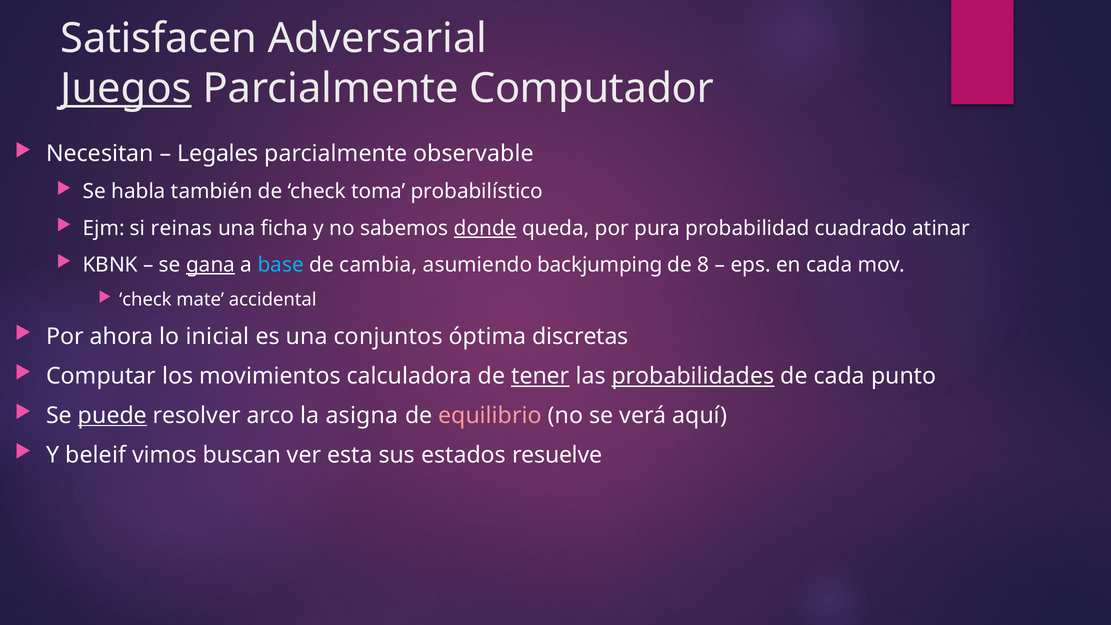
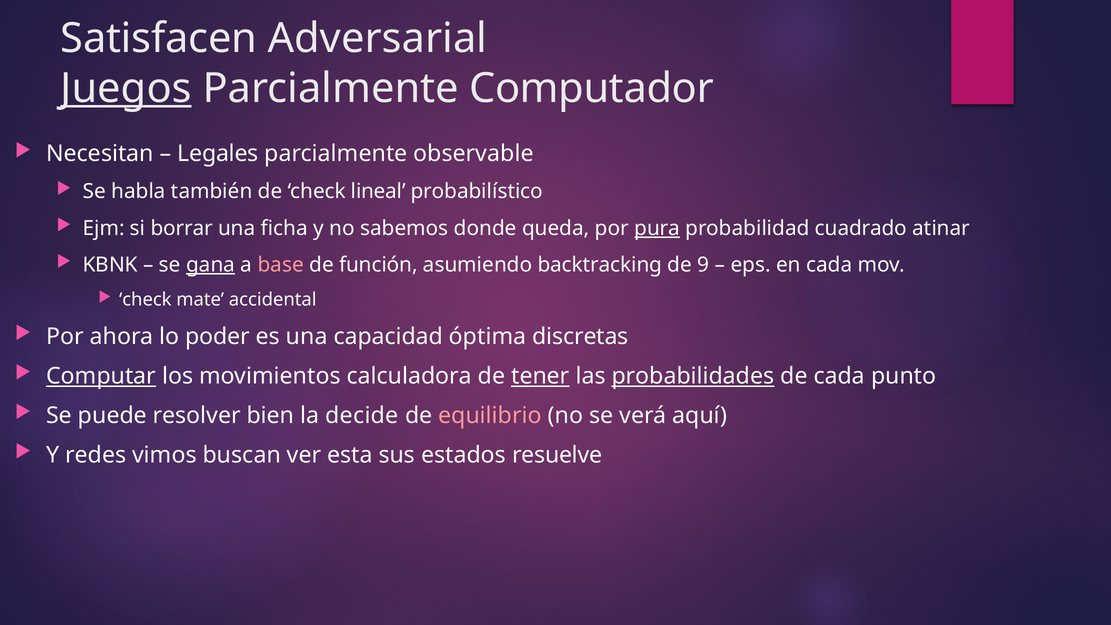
toma: toma -> lineal
reinas: reinas -> borrar
donde underline: present -> none
pura underline: none -> present
base colour: light blue -> pink
cambia: cambia -> función
backjumping: backjumping -> backtracking
8: 8 -> 9
inicial: inicial -> poder
conjuntos: conjuntos -> capacidad
Computar underline: none -> present
puede underline: present -> none
arco: arco -> bien
asigna: asigna -> decide
beleif: beleif -> redes
